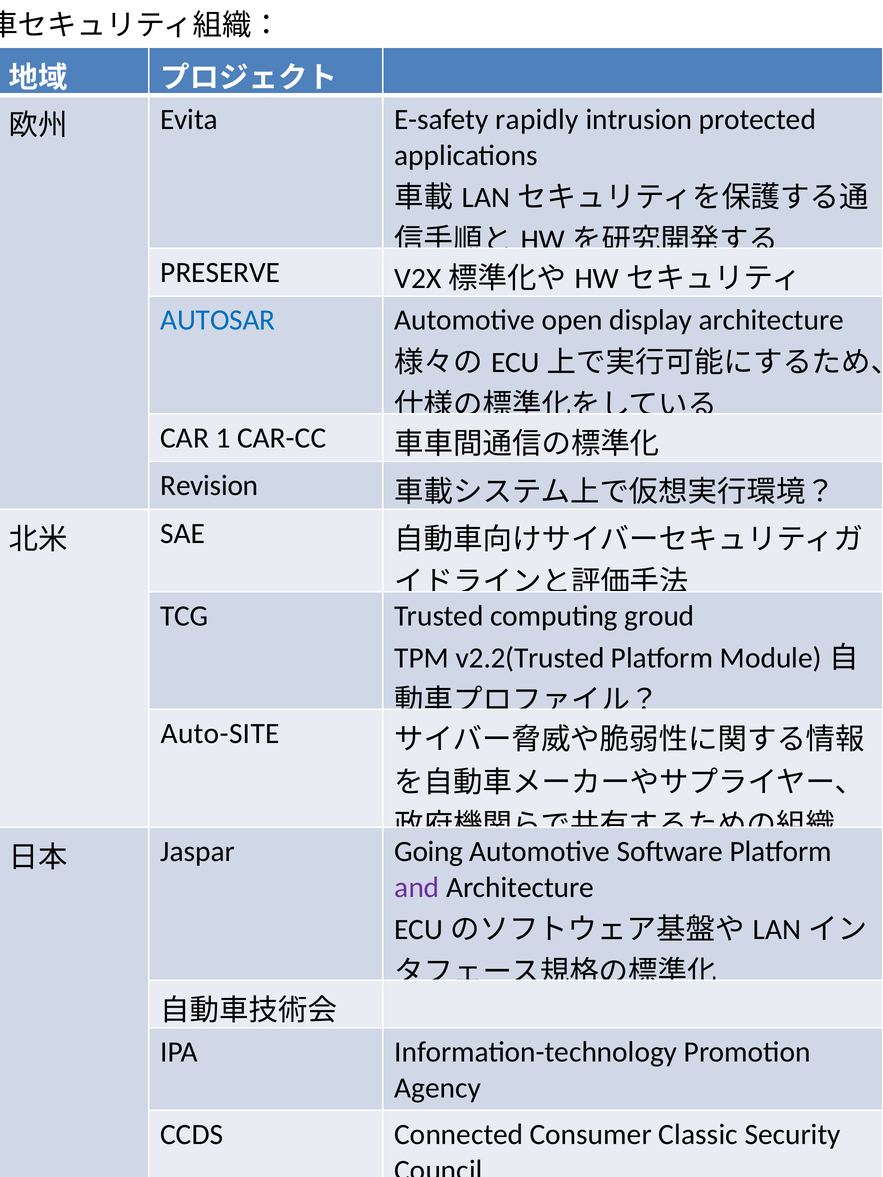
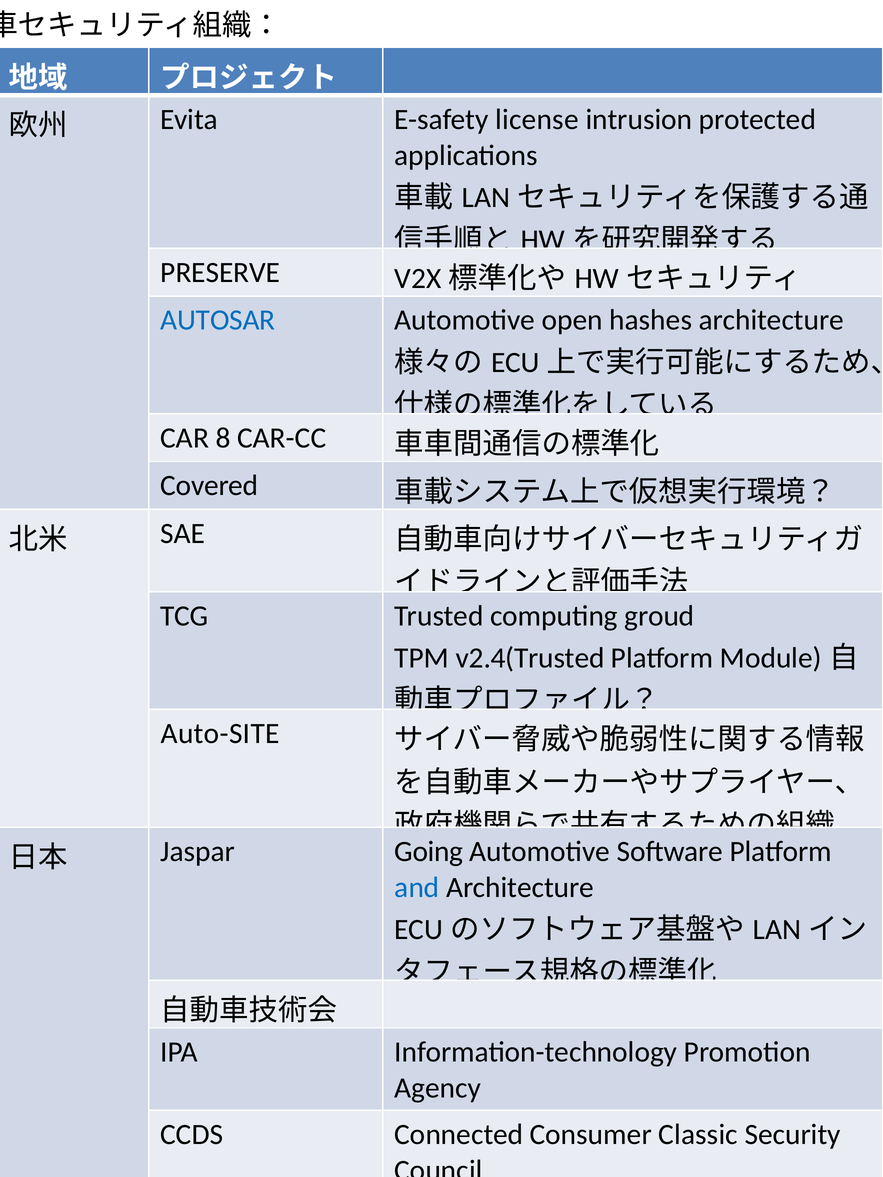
rapidly: rapidly -> license
display: display -> hashes
1: 1 -> 8
Revision: Revision -> Covered
v2.2(Trusted: v2.2(Trusted -> v2.4(Trusted
and colour: purple -> blue
